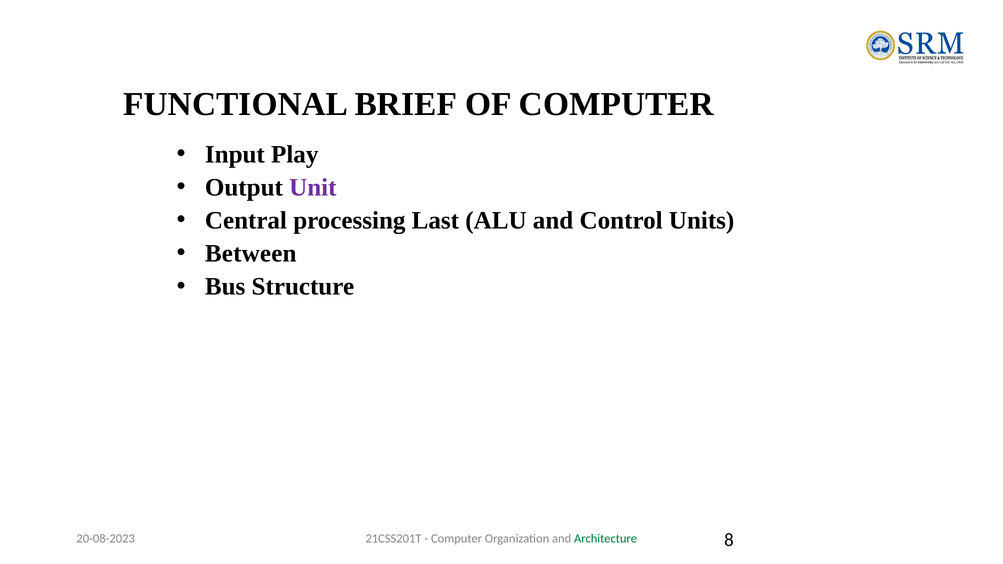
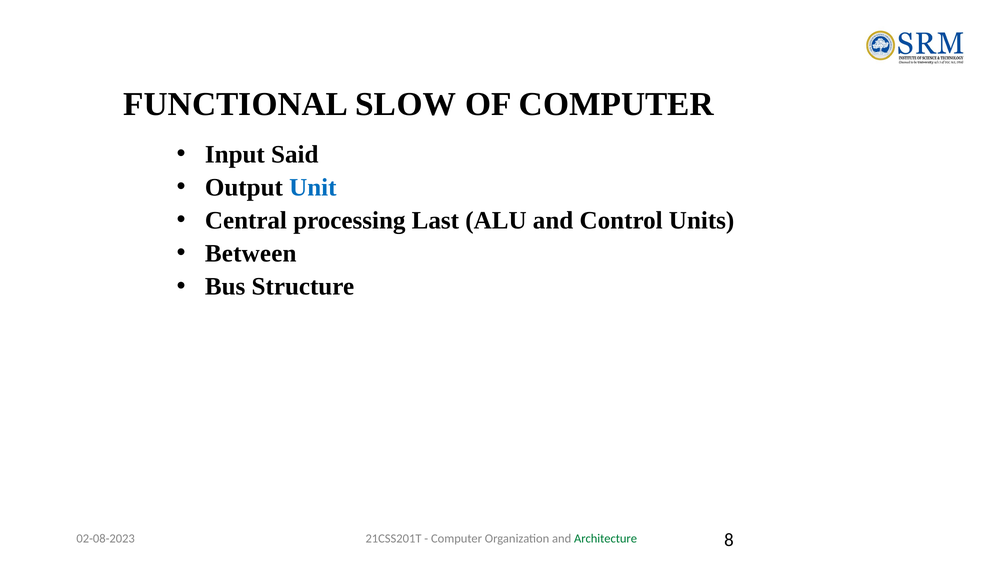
BRIEF: BRIEF -> SLOW
Play: Play -> Said
Unit colour: purple -> blue
20-08-2023: 20-08-2023 -> 02-08-2023
